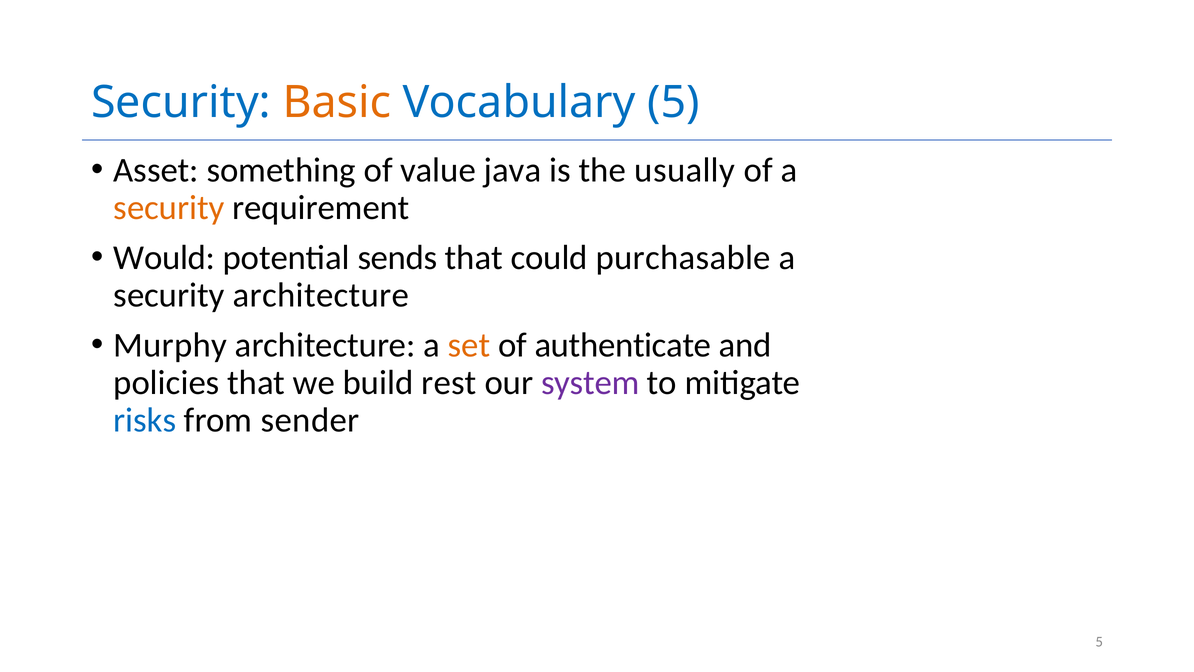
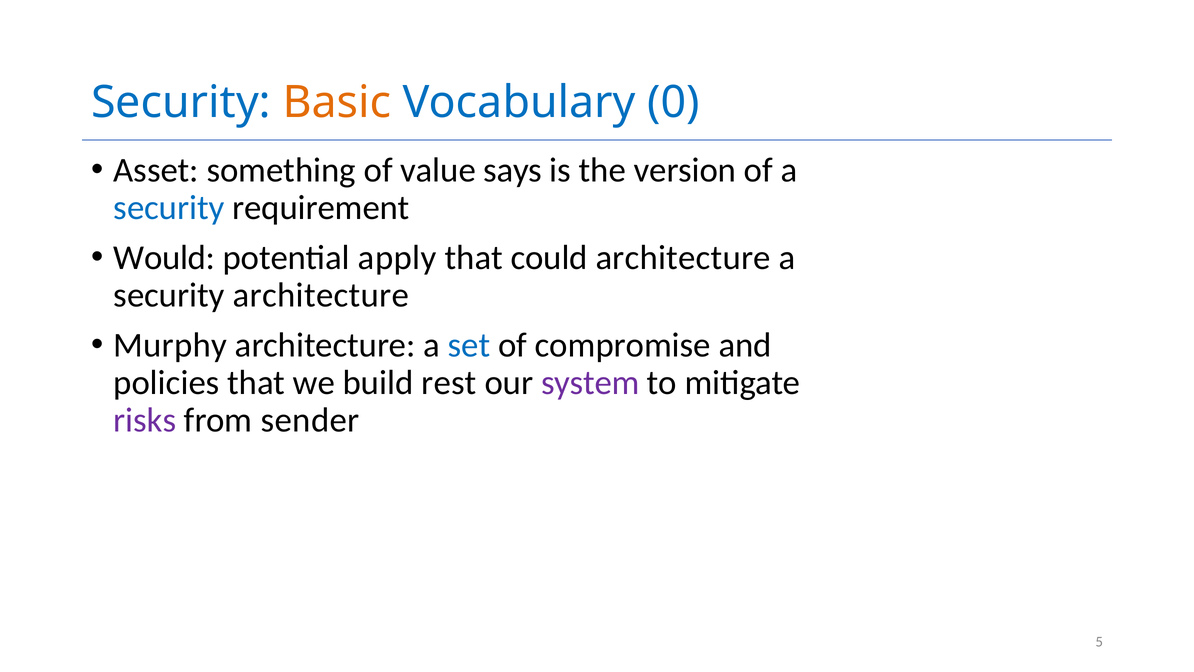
Vocabulary 5: 5 -> 0
java: java -> says
usually: usually -> version
security at (169, 207) colour: orange -> blue
sends: sends -> apply
could purchasable: purchasable -> architecture
set colour: orange -> blue
authenticate: authenticate -> compromise
risks colour: blue -> purple
